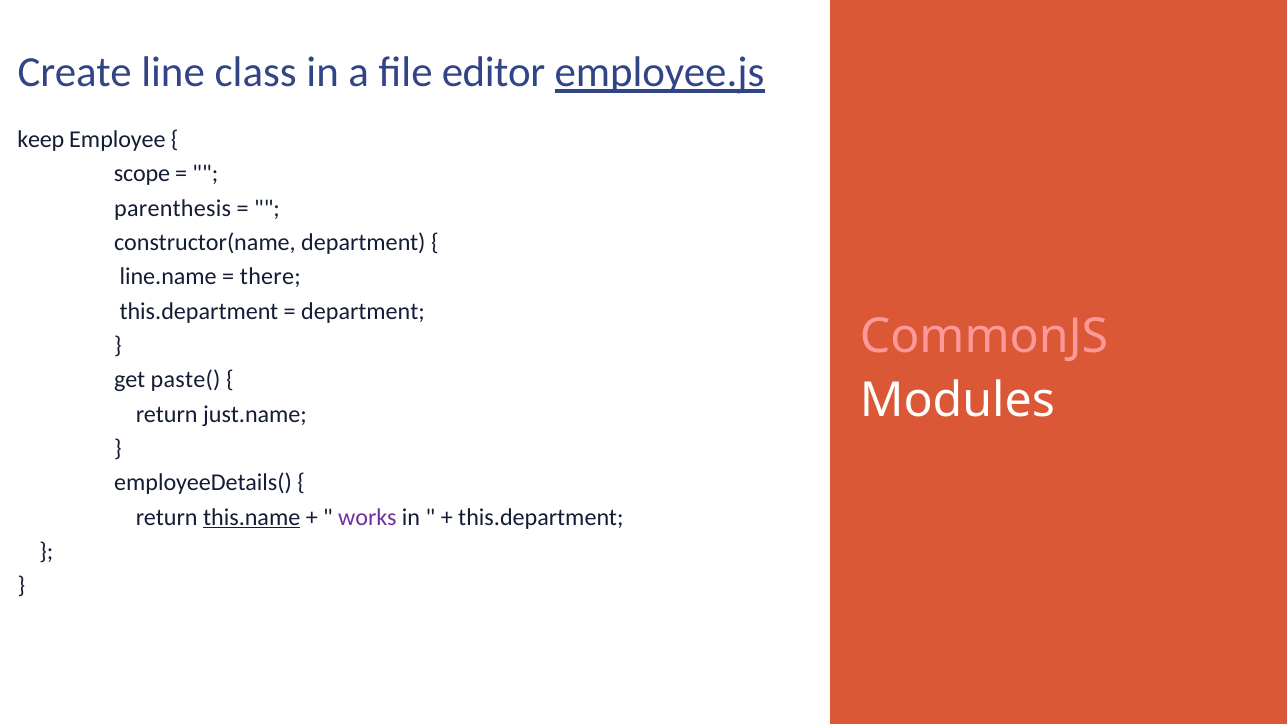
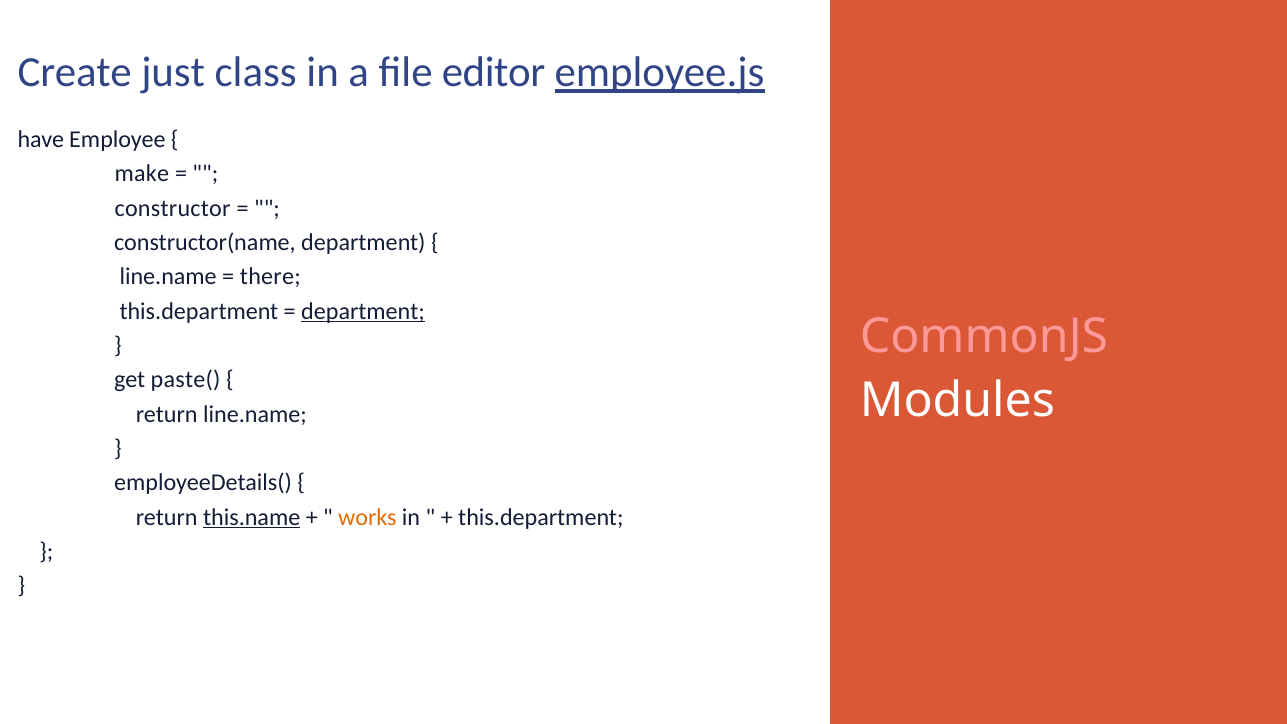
line: line -> just
keep: keep -> have
scope: scope -> make
parenthesis: parenthesis -> constructor
department at (363, 311) underline: none -> present
return just.name: just.name -> line.name
works colour: purple -> orange
